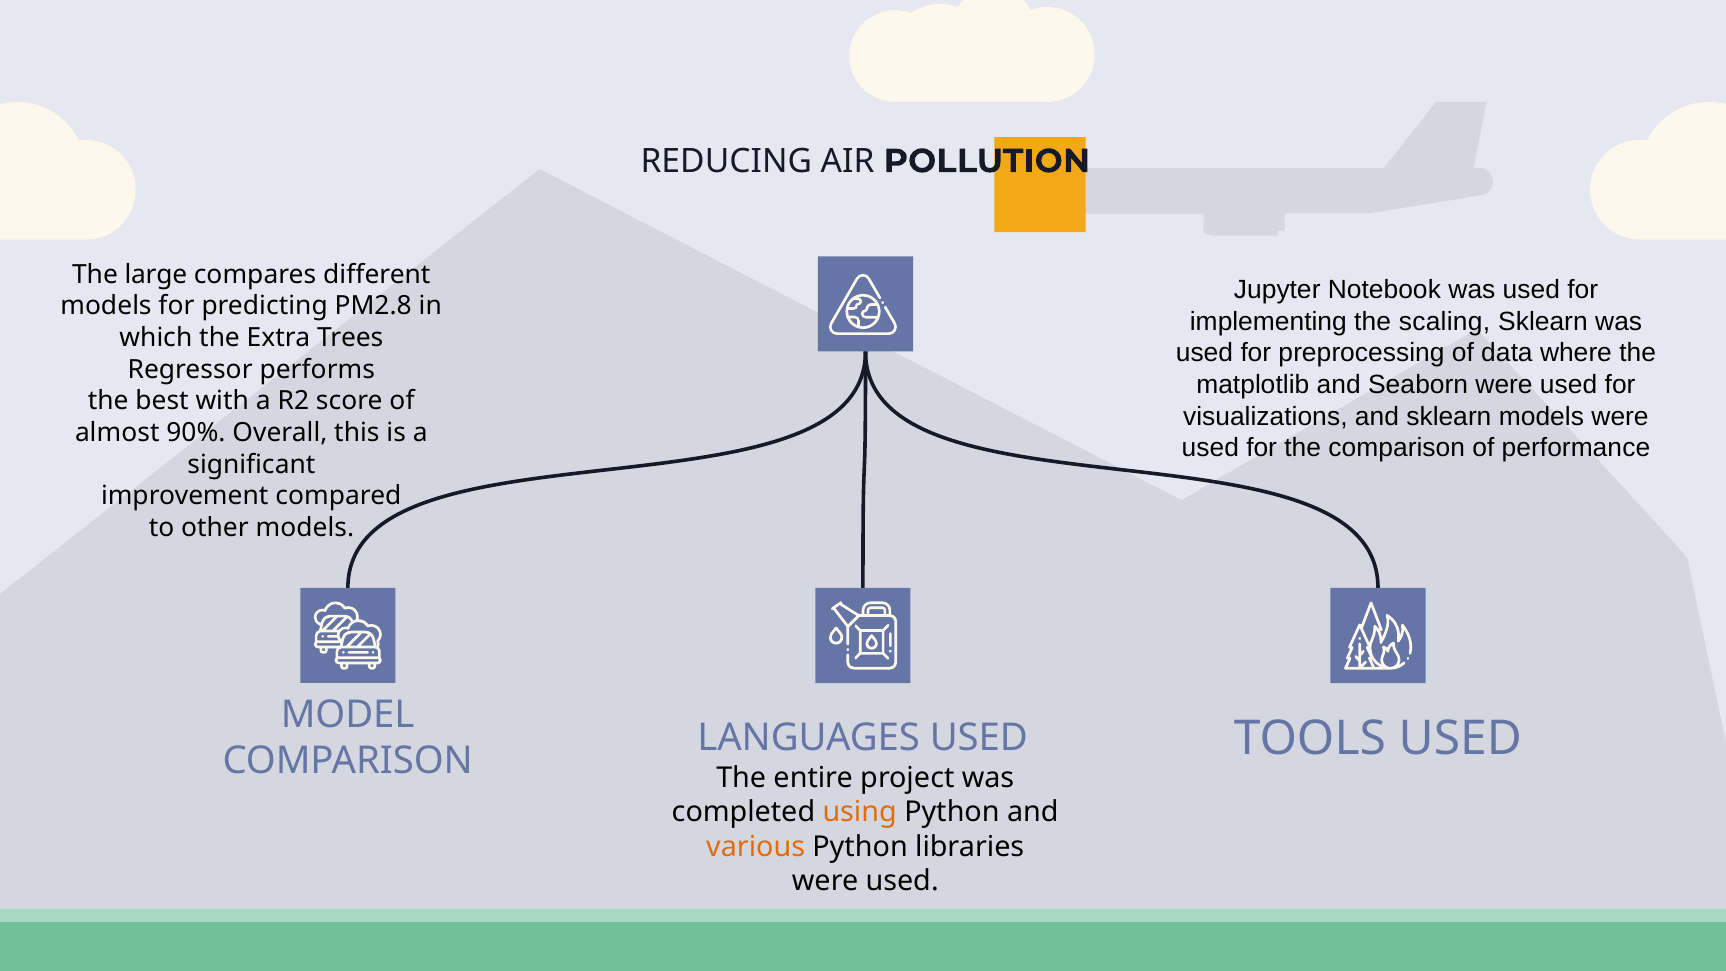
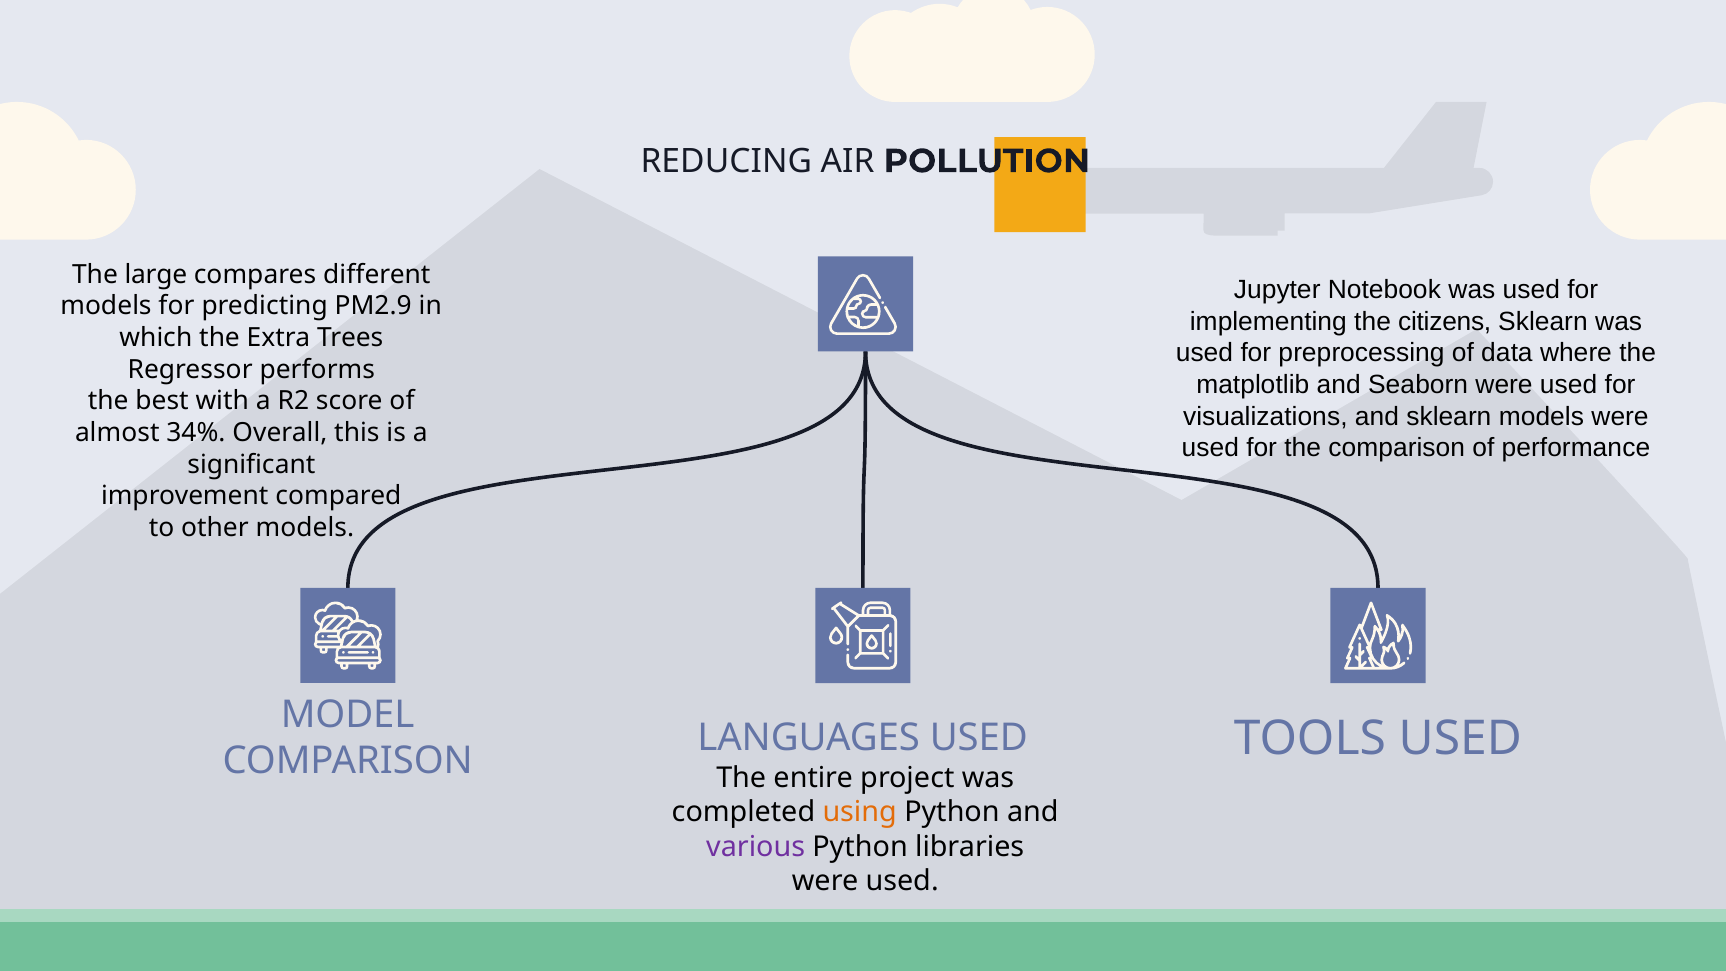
PM2.8: PM2.8 -> PM2.9
scaling: scaling -> citizens
90%: 90% -> 34%
various colour: orange -> purple
